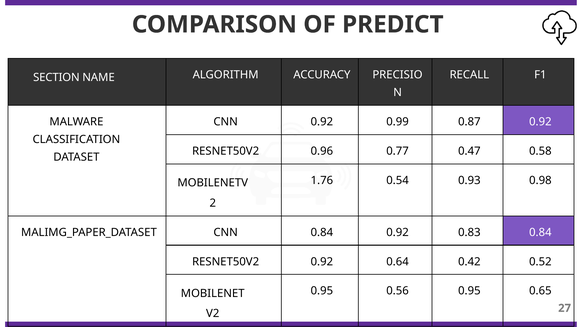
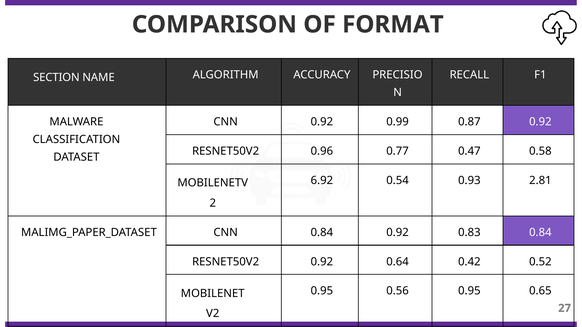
PREDICT: PREDICT -> FORMAT
1.76: 1.76 -> 6.92
0.98: 0.98 -> 2.81
